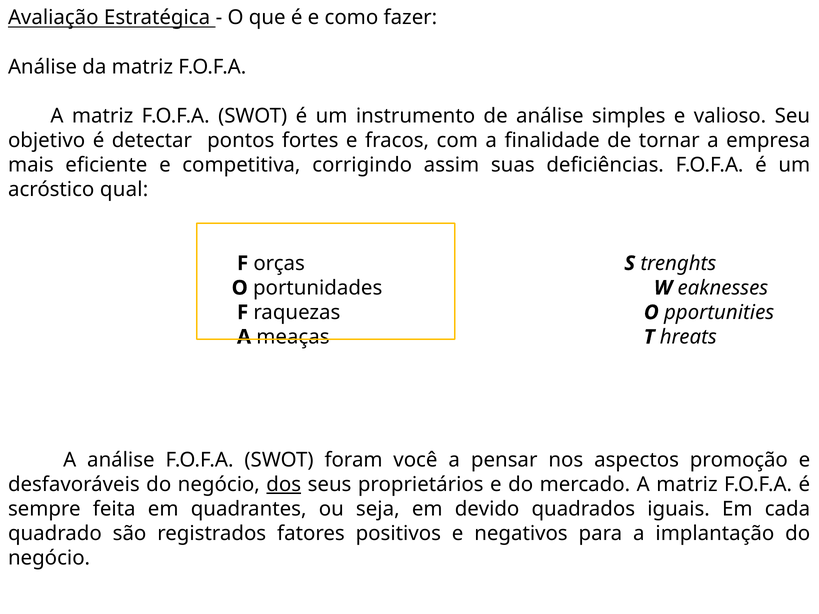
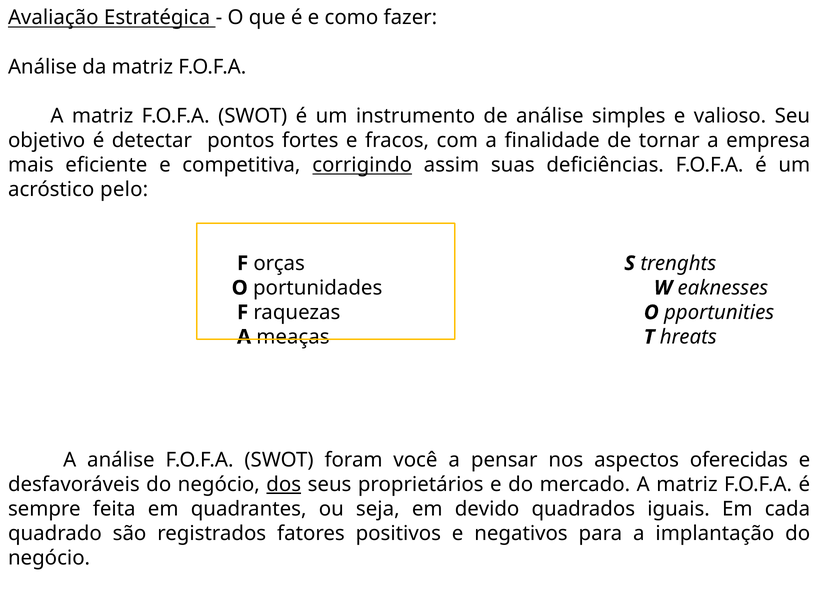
corrigindo underline: none -> present
qual: qual -> pelo
promoção: promoção -> oferecidas
